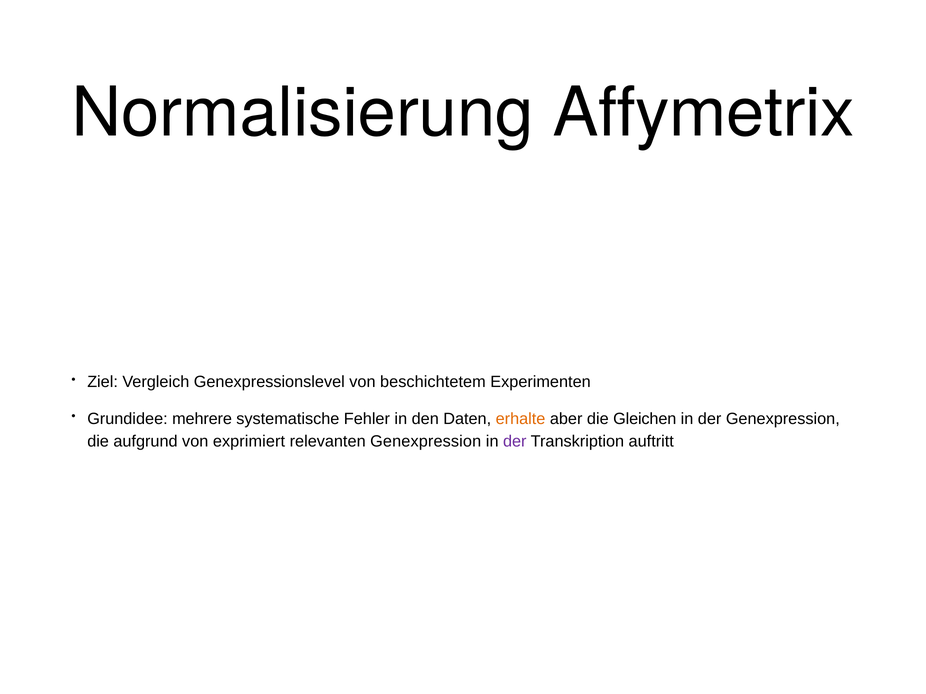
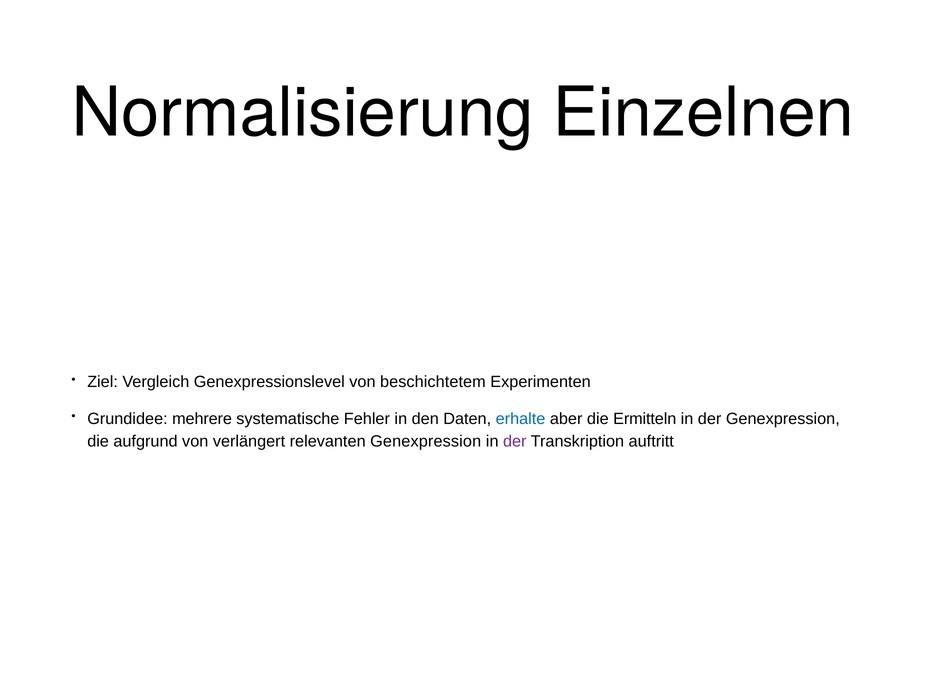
Affymetrix: Affymetrix -> Einzelnen
erhalte colour: orange -> blue
Gleichen: Gleichen -> Ermitteln
exprimiert: exprimiert -> verlängert
